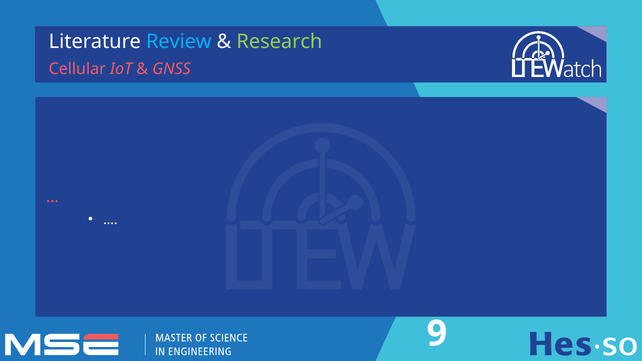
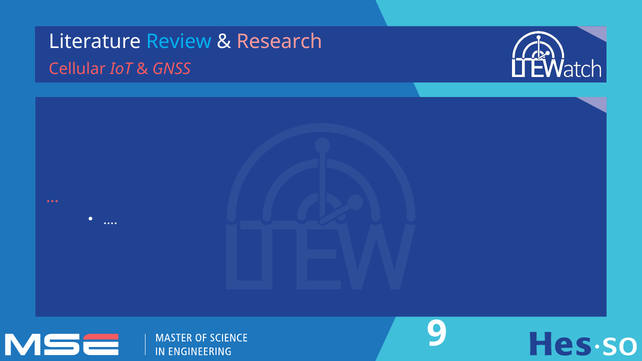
Research colour: light green -> pink
